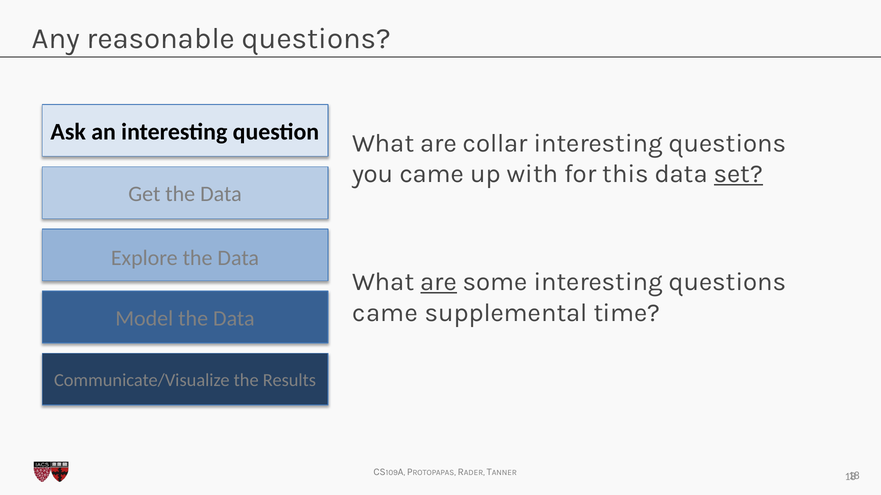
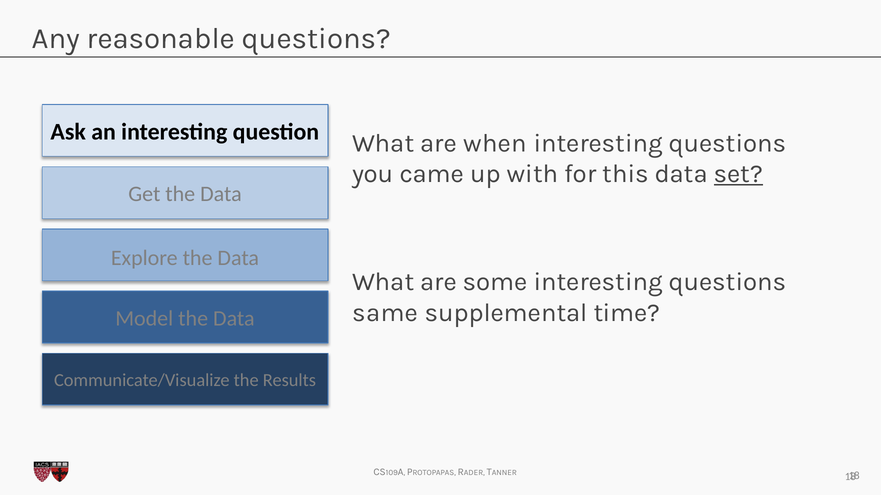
collar: collar -> when
are at (439, 282) underline: present -> none
came at (385, 313): came -> same
